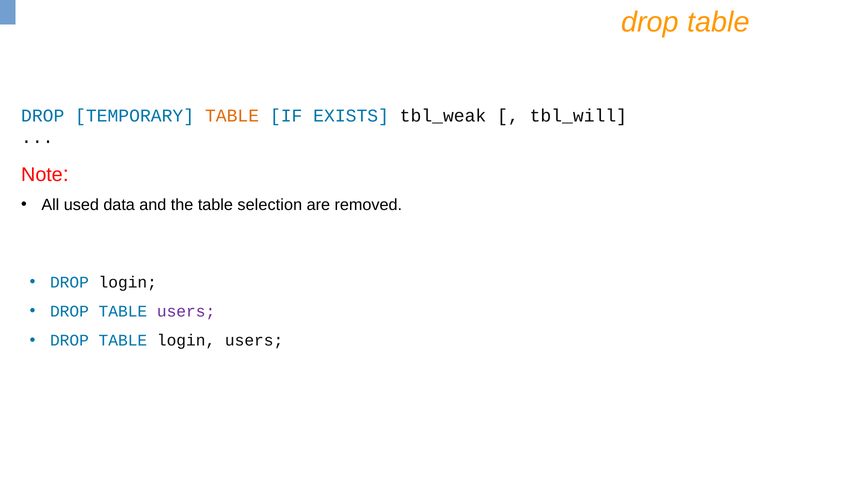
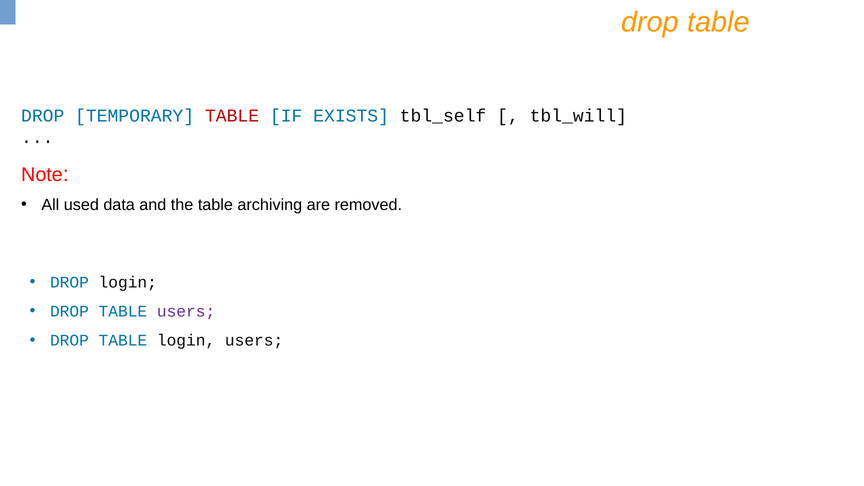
TABLE at (232, 116) colour: orange -> red
tbl_weak: tbl_weak -> tbl_self
selection: selection -> archiving
